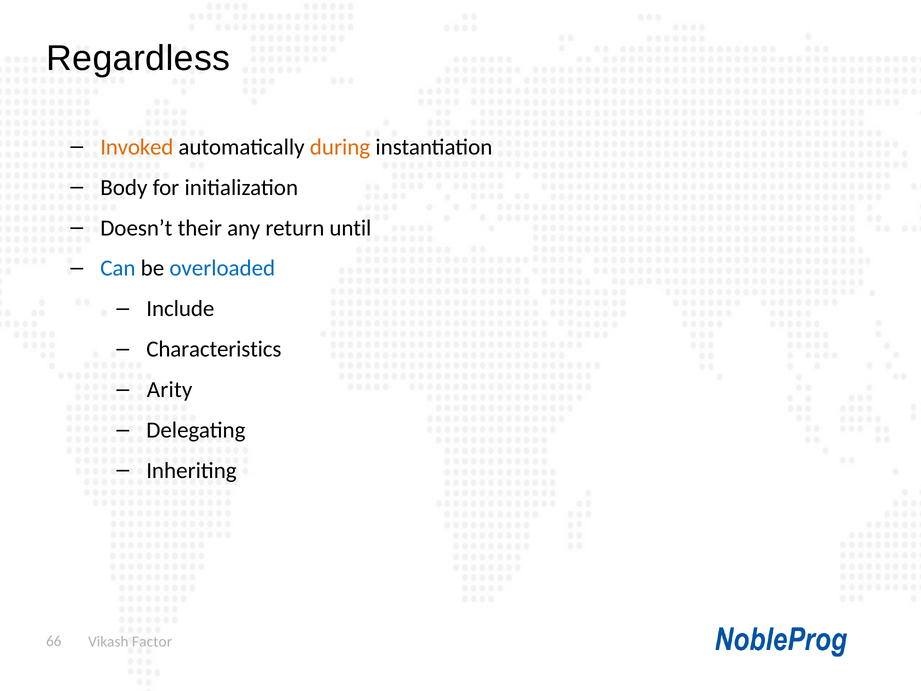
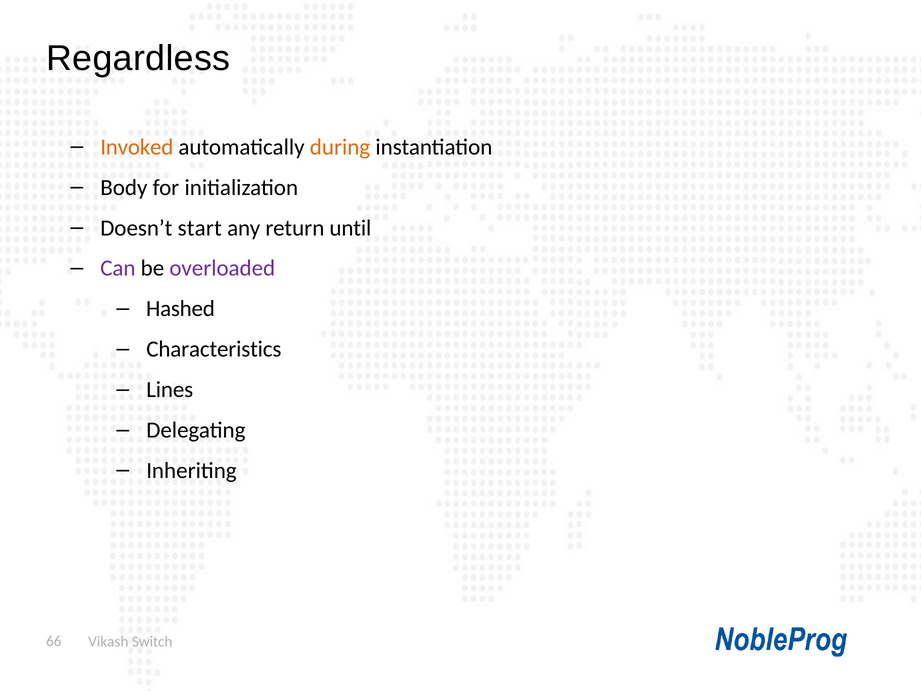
their: their -> start
Can colour: blue -> purple
overloaded colour: blue -> purple
Include: Include -> Hashed
Arity: Arity -> Lines
Factor: Factor -> Switch
